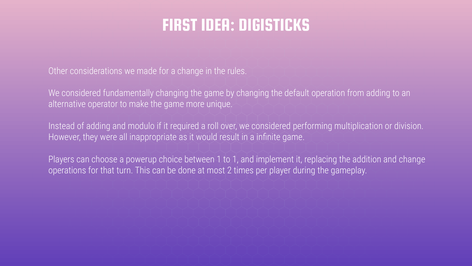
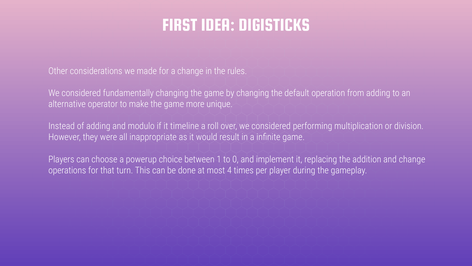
required: required -> timeline
to 1: 1 -> 0
2: 2 -> 4
